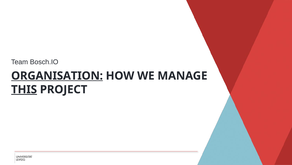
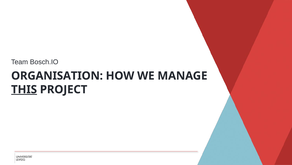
ORGANISATION underline: present -> none
